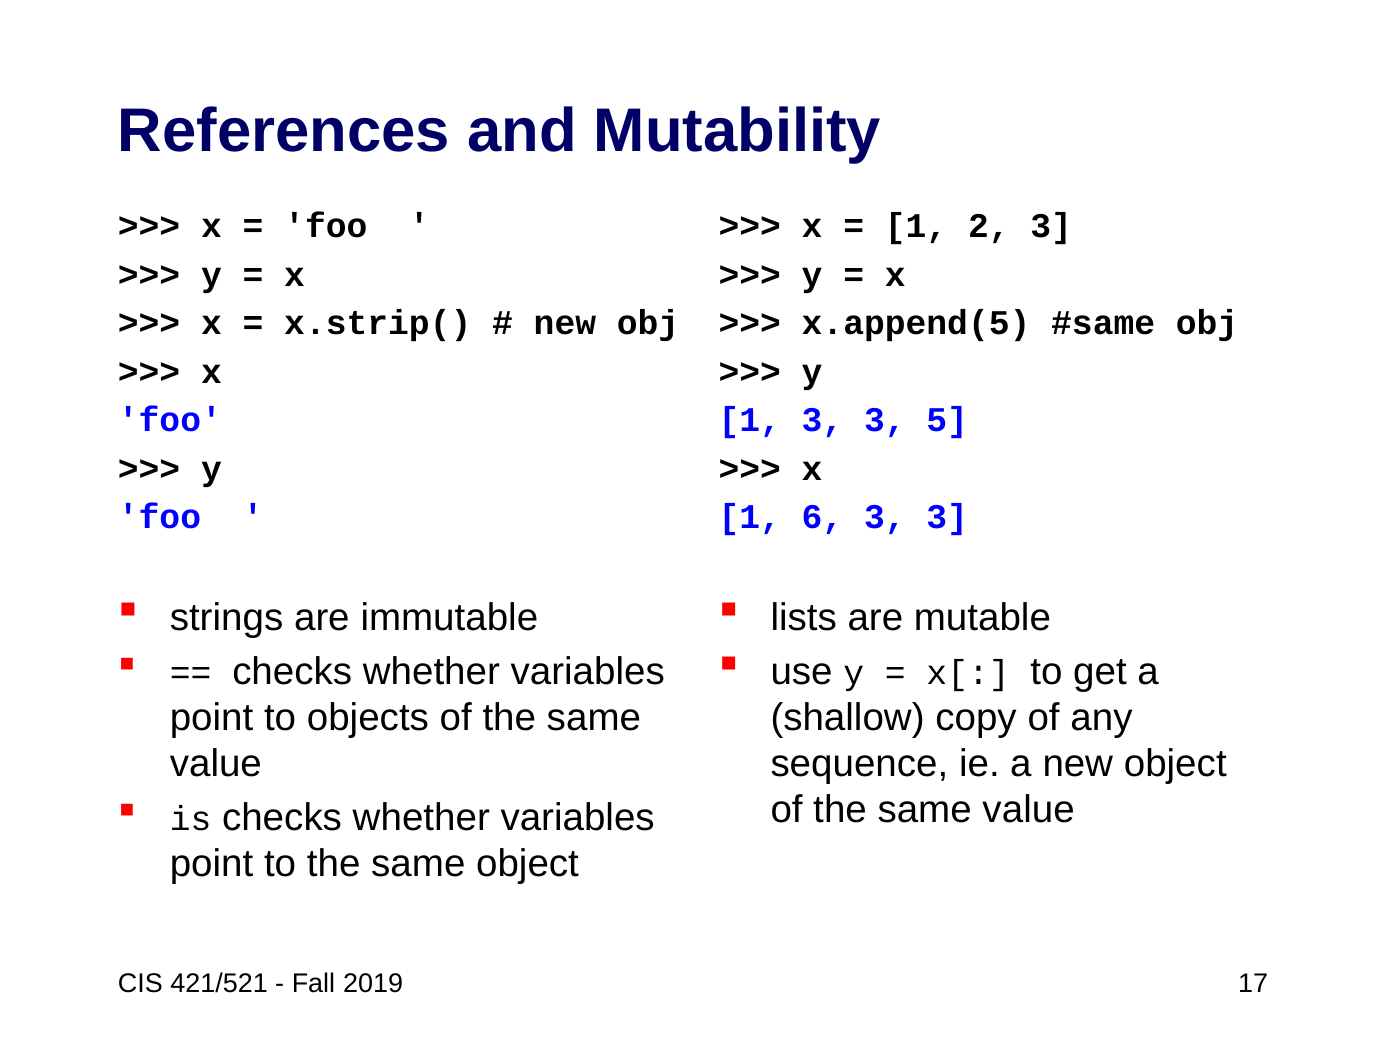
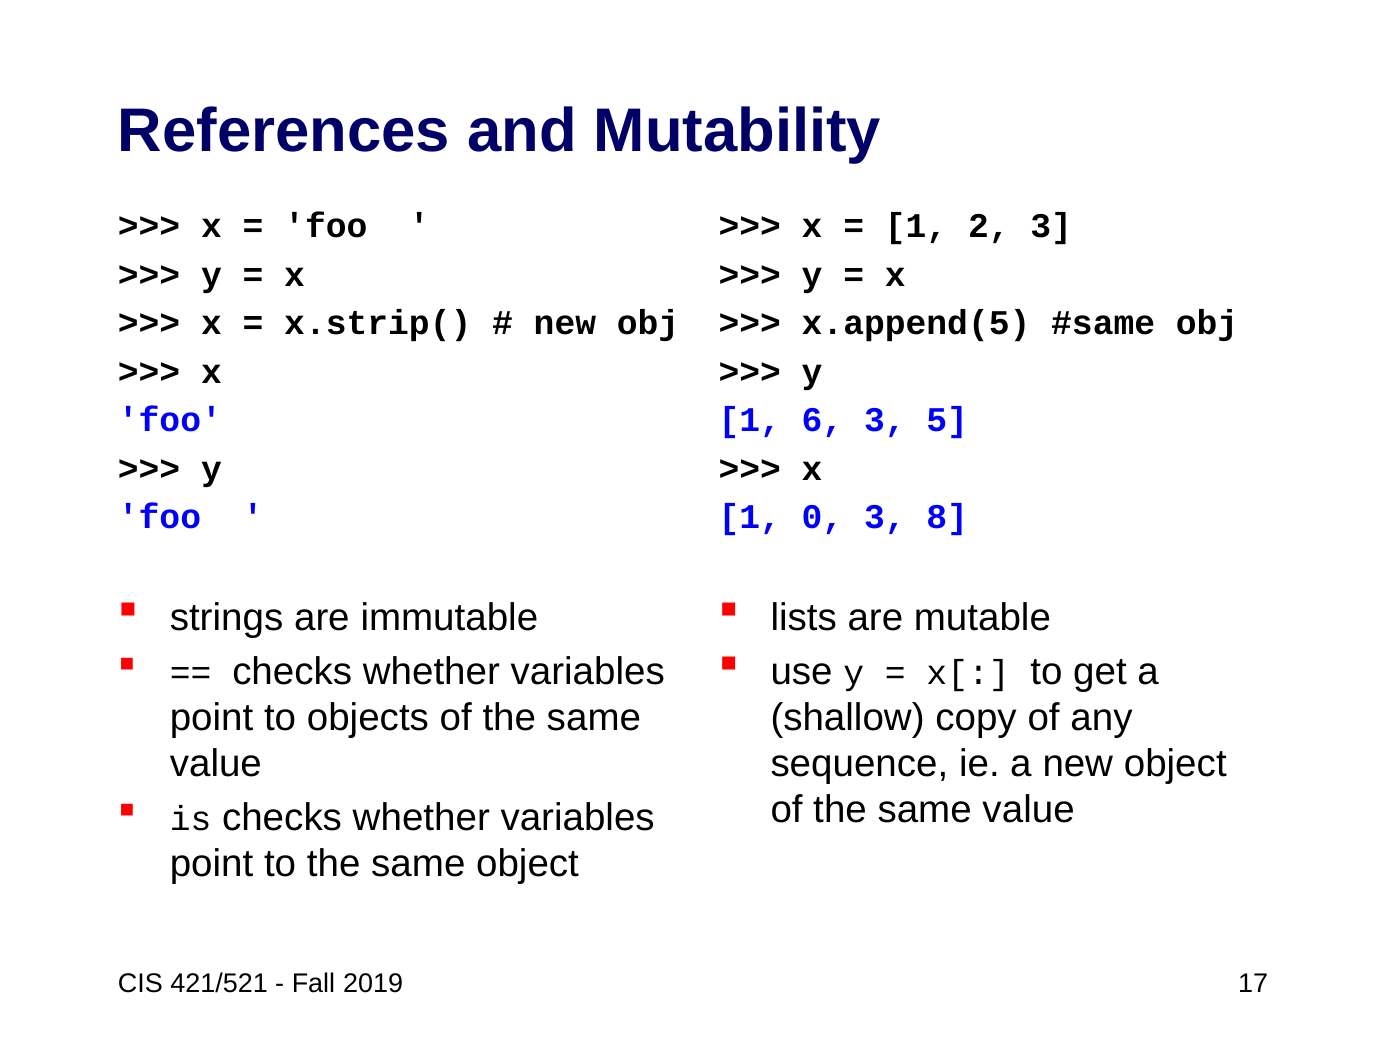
1 3: 3 -> 6
6: 6 -> 0
3 at (947, 518): 3 -> 8
